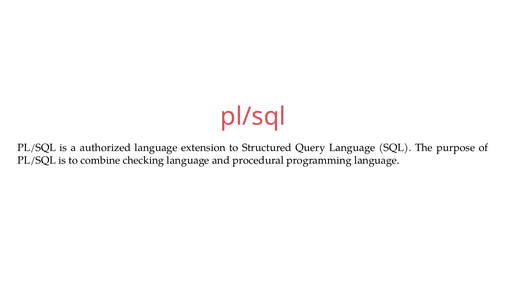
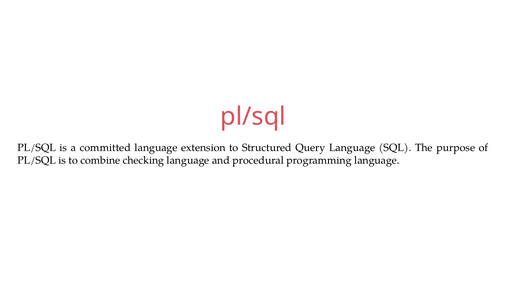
authorized: authorized -> committed
